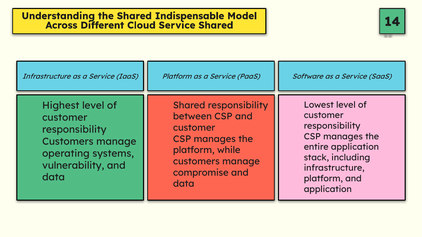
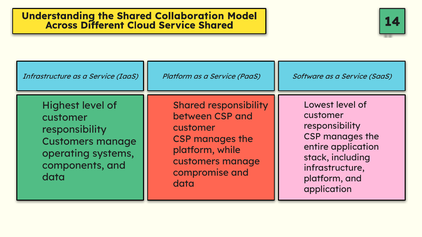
Indispensable: Indispensable -> Collaboration
vulnerability: vulnerability -> components
